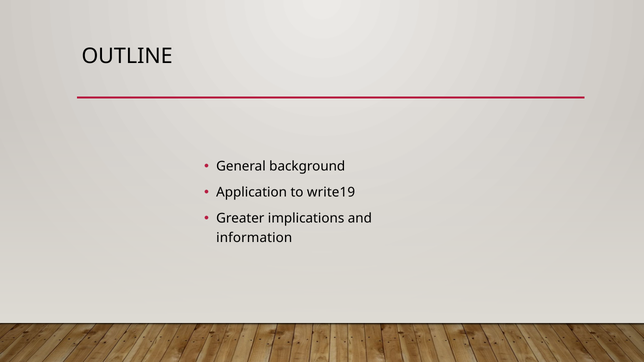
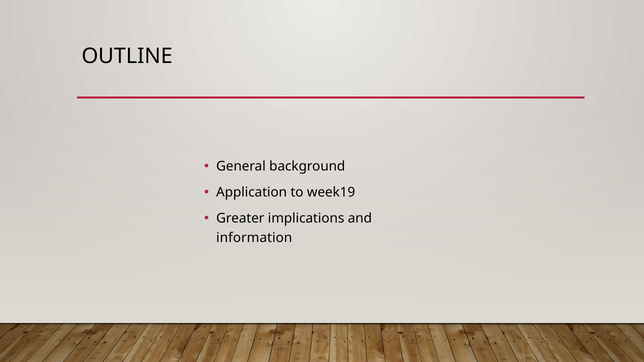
write19: write19 -> week19
